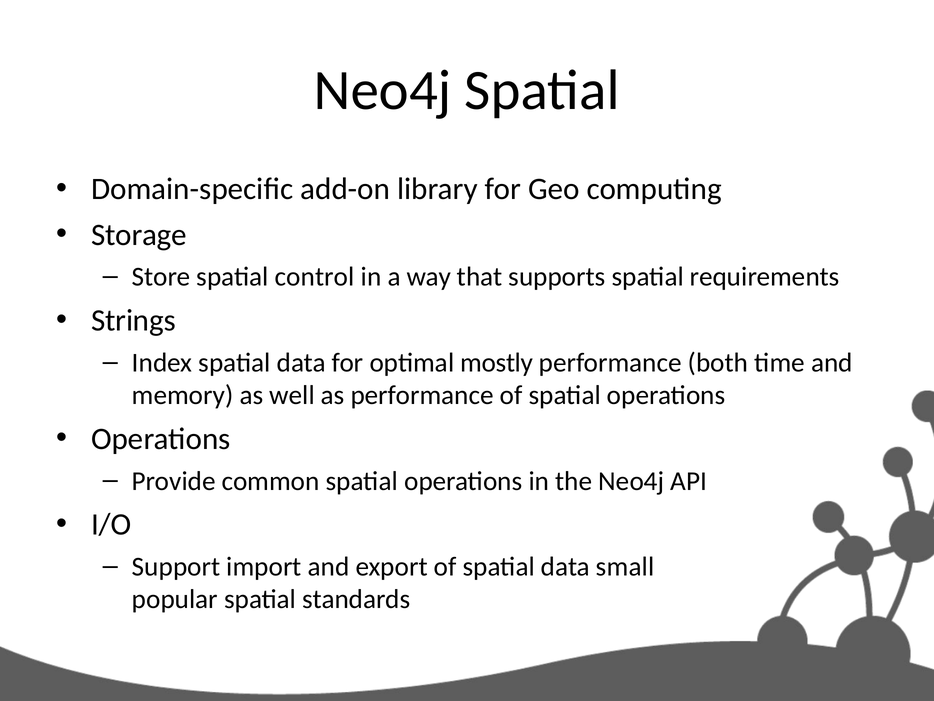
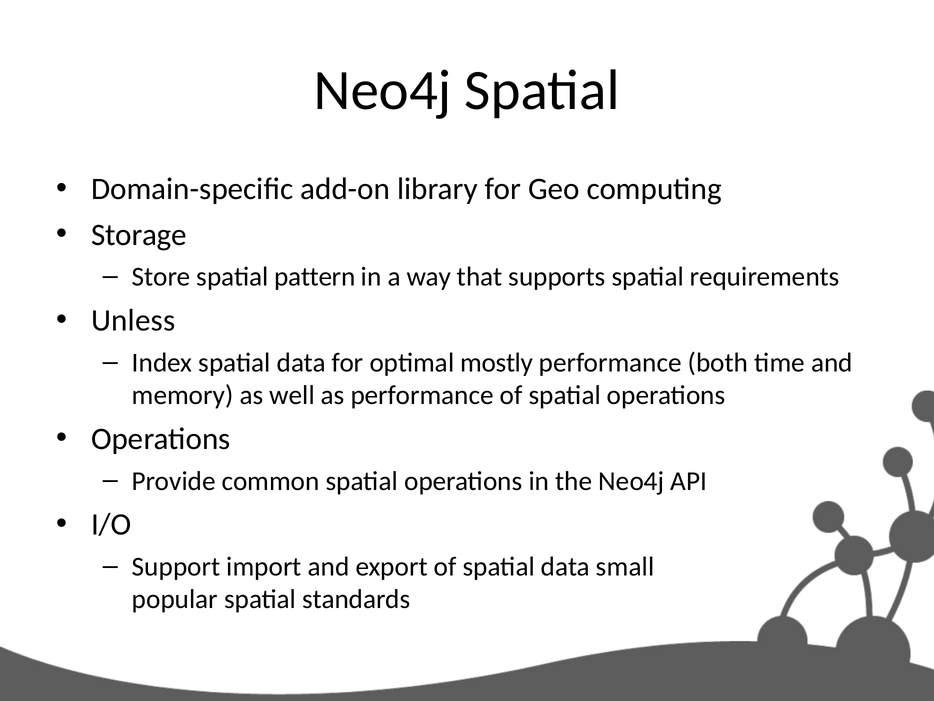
control: control -> pattern
Strings: Strings -> Unless
